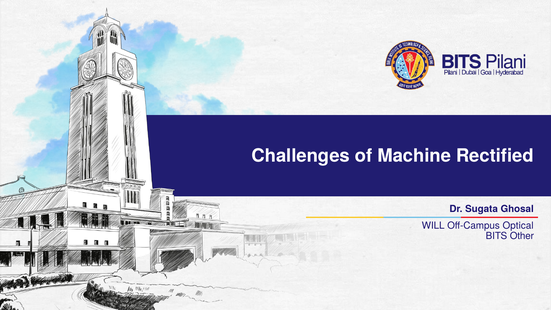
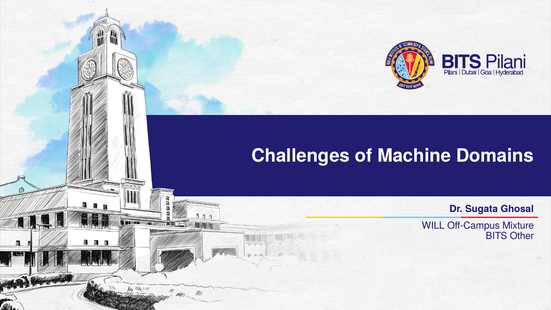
Rectified: Rectified -> Domains
Optical: Optical -> Mixture
